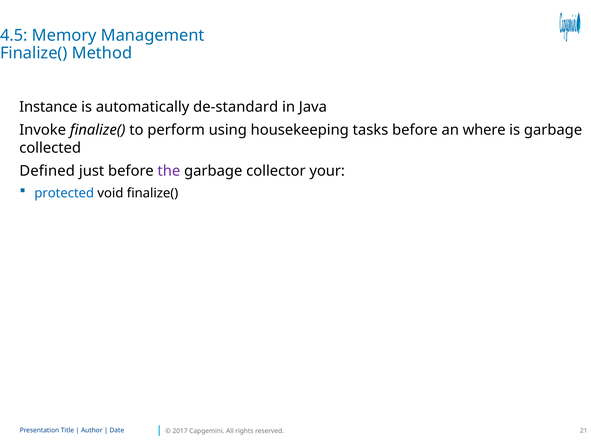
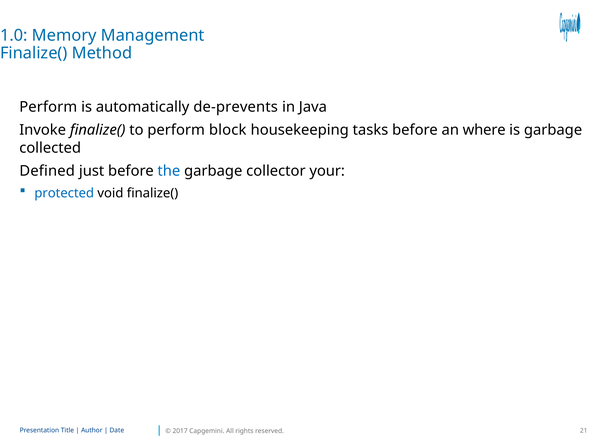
4.5: 4.5 -> 1.0
Instance at (48, 107): Instance -> Perform
de-standard: de-standard -> de-prevents
using: using -> block
the colour: purple -> blue
